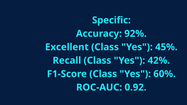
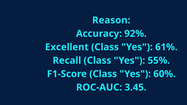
Specific: Specific -> Reason
45%: 45% -> 61%
42%: 42% -> 55%
0.92: 0.92 -> 3.45
